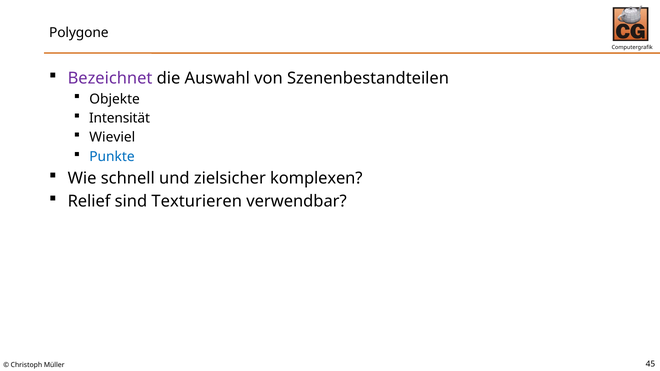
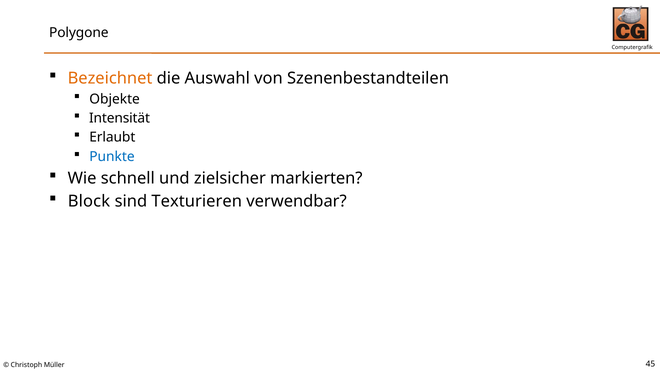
Bezeichnet colour: purple -> orange
Wieviel: Wieviel -> Erlaubt
komplexen: komplexen -> markierten
Relief: Relief -> Block
